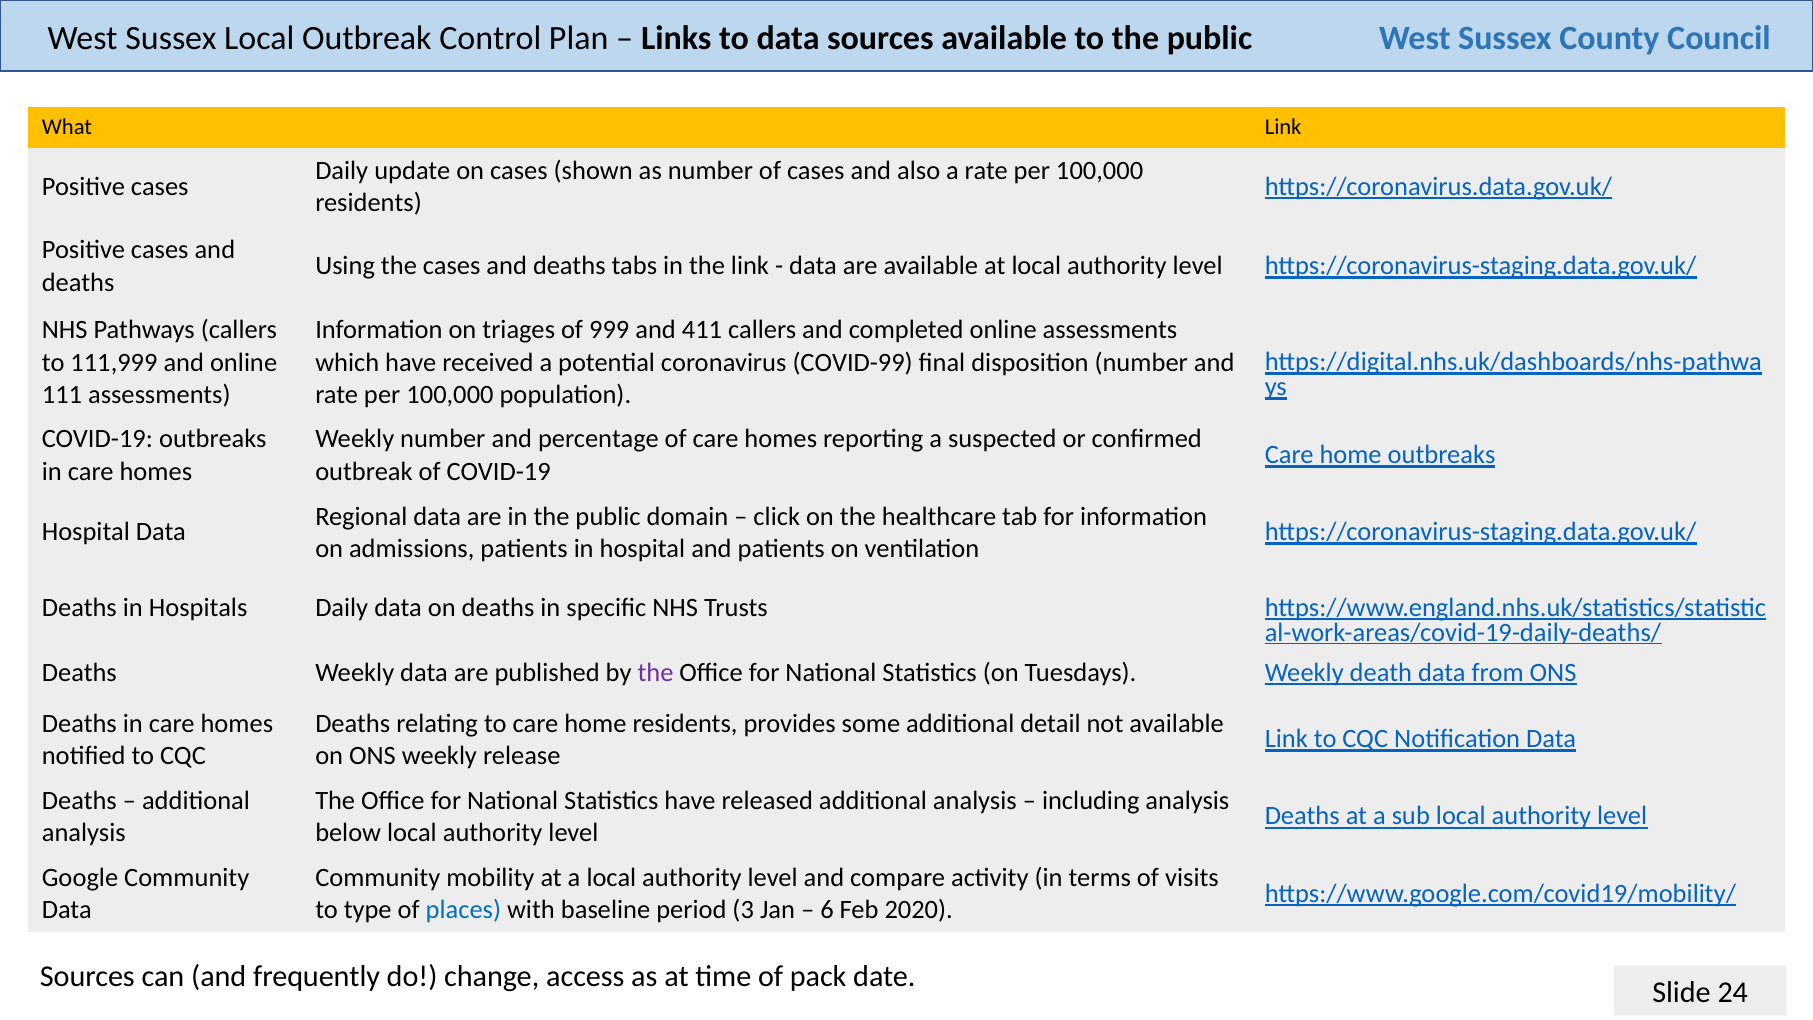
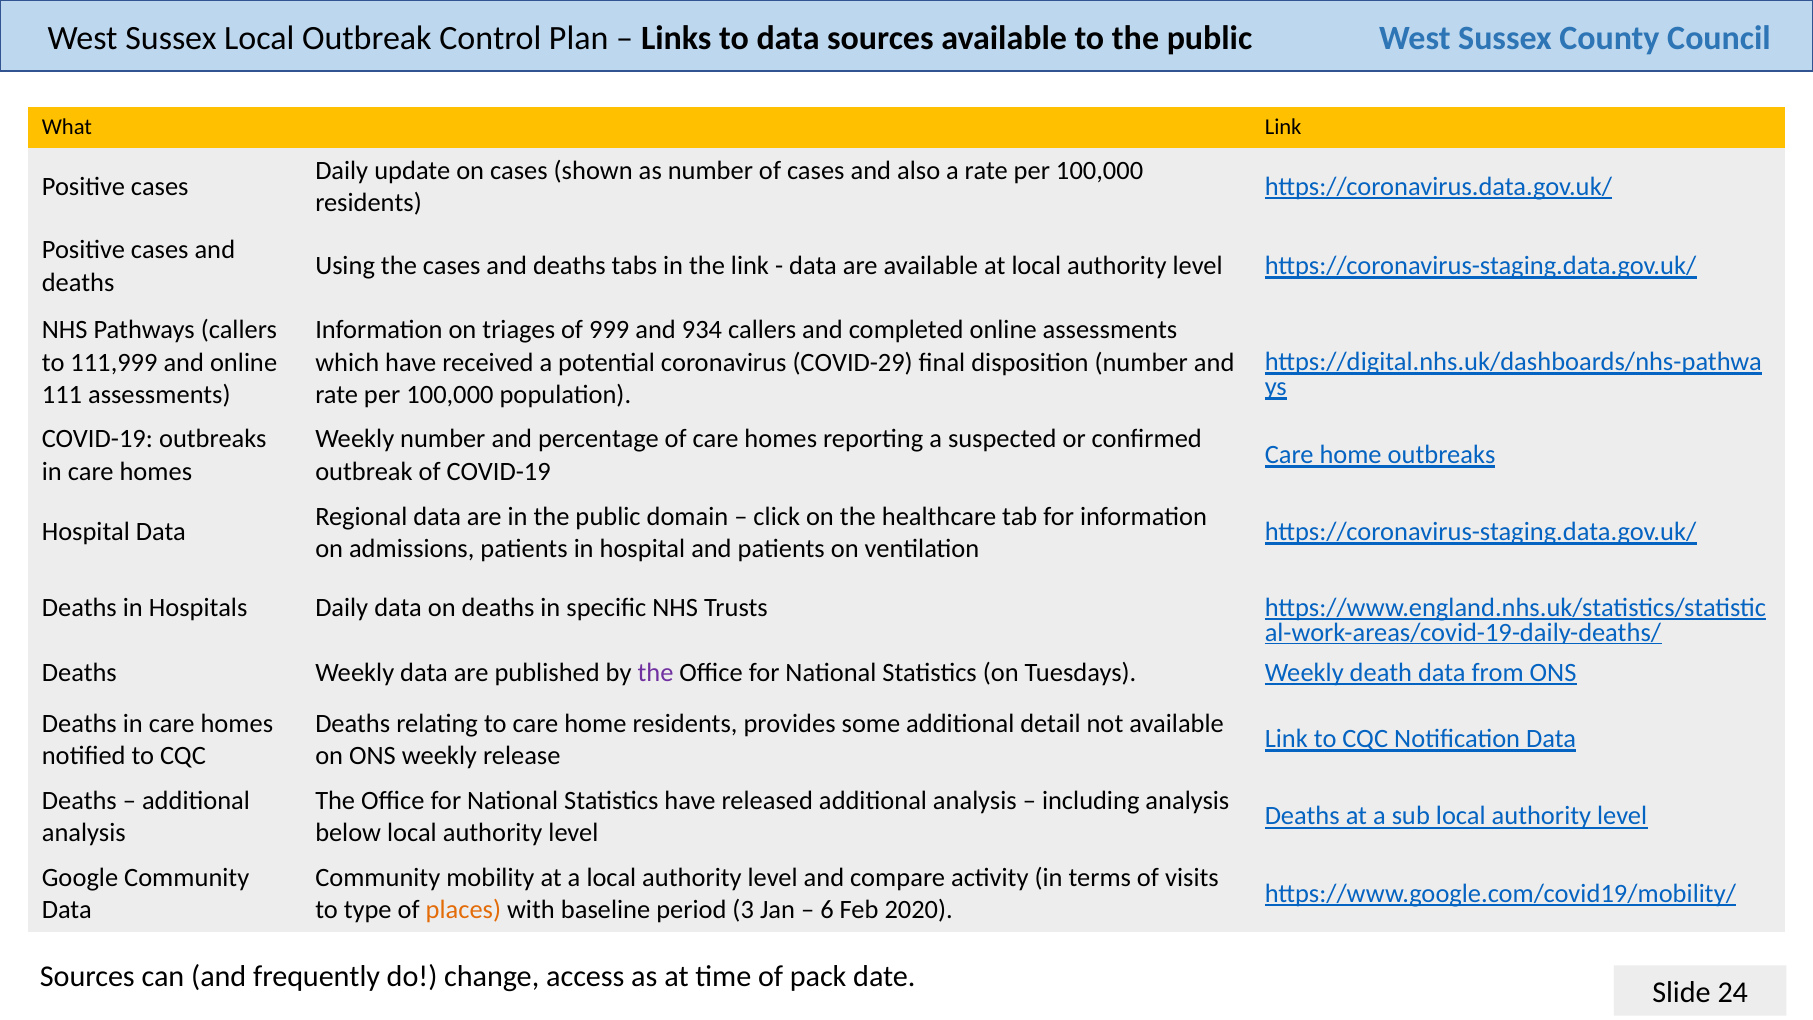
411: 411 -> 934
COVID-99: COVID-99 -> COVID-29
places colour: blue -> orange
